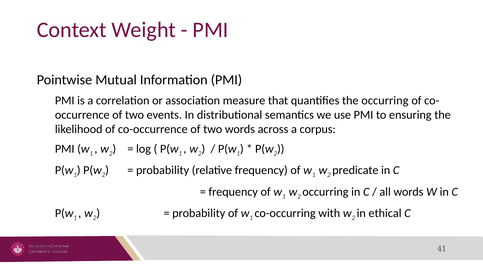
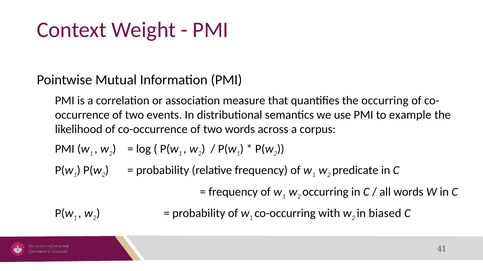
ensuring: ensuring -> example
ethical: ethical -> biased
